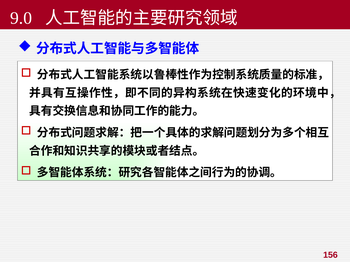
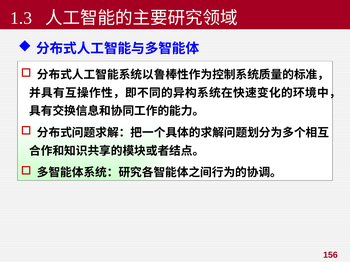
9.0: 9.0 -> 1.3
